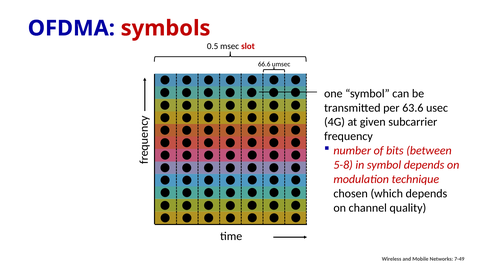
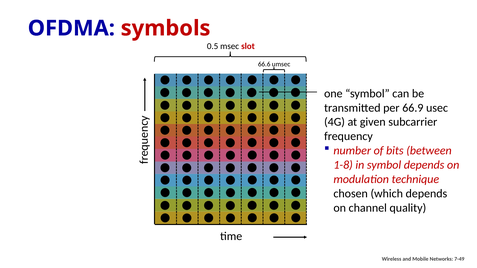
63.6: 63.6 -> 66.9
5-8: 5-8 -> 1-8
